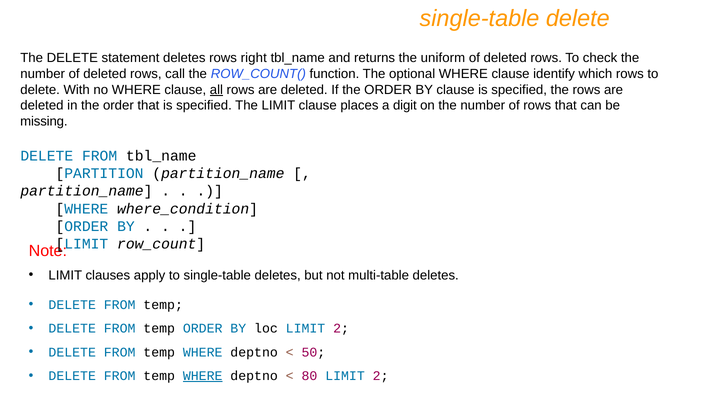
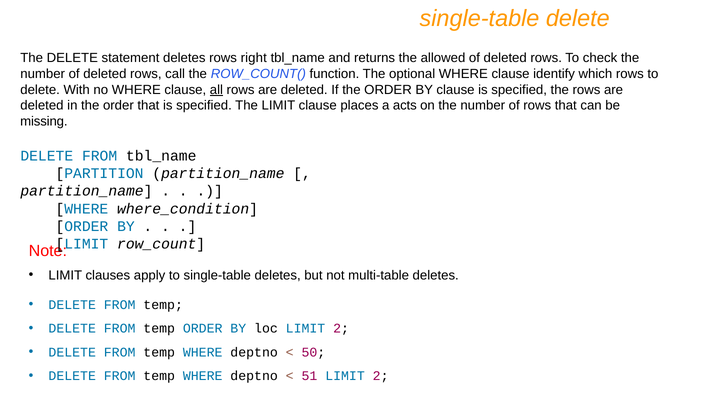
uniform: uniform -> allowed
digit: digit -> acts
WHERE at (203, 375) underline: present -> none
80: 80 -> 51
